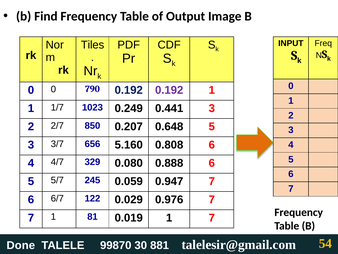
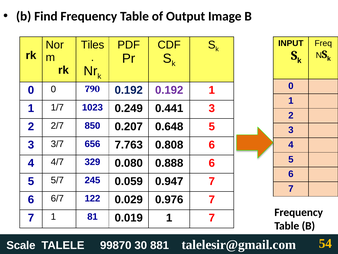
5.160: 5.160 -> 7.763
Done: Done -> Scale
